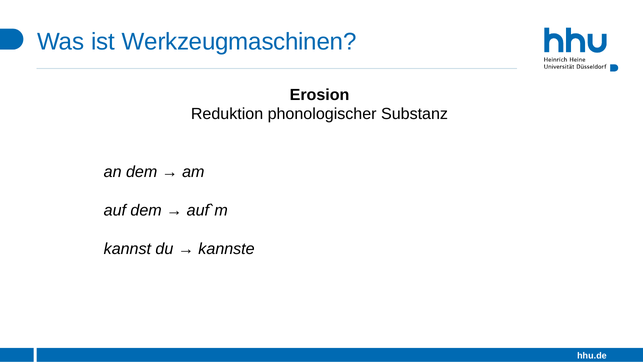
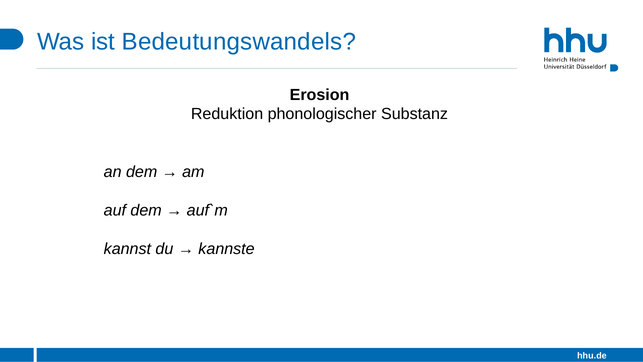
Werkzeugmaschinen: Werkzeugmaschinen -> Bedeutungswandels
